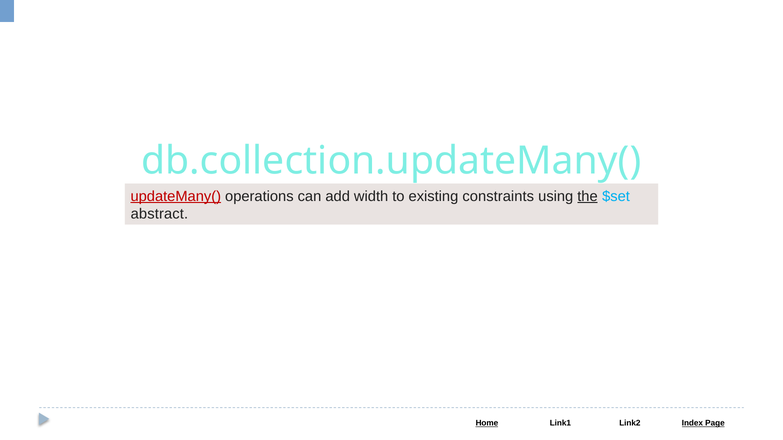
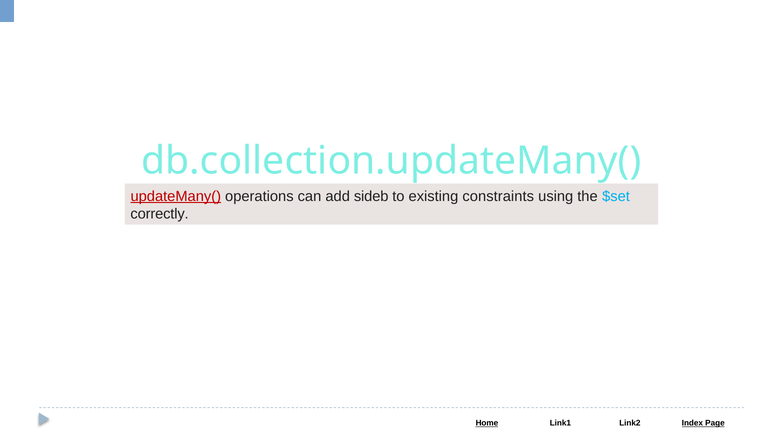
width: width -> sideb
the underline: present -> none
abstract: abstract -> correctly
